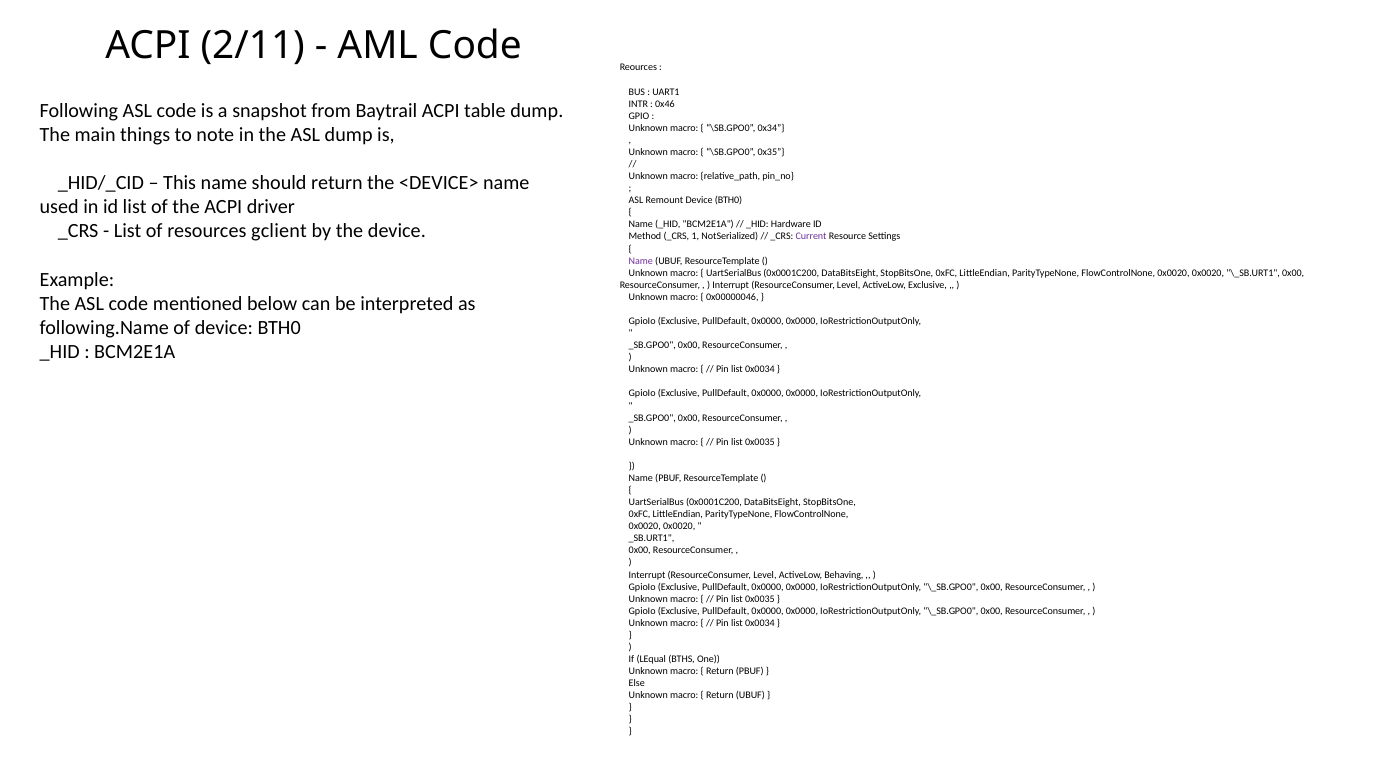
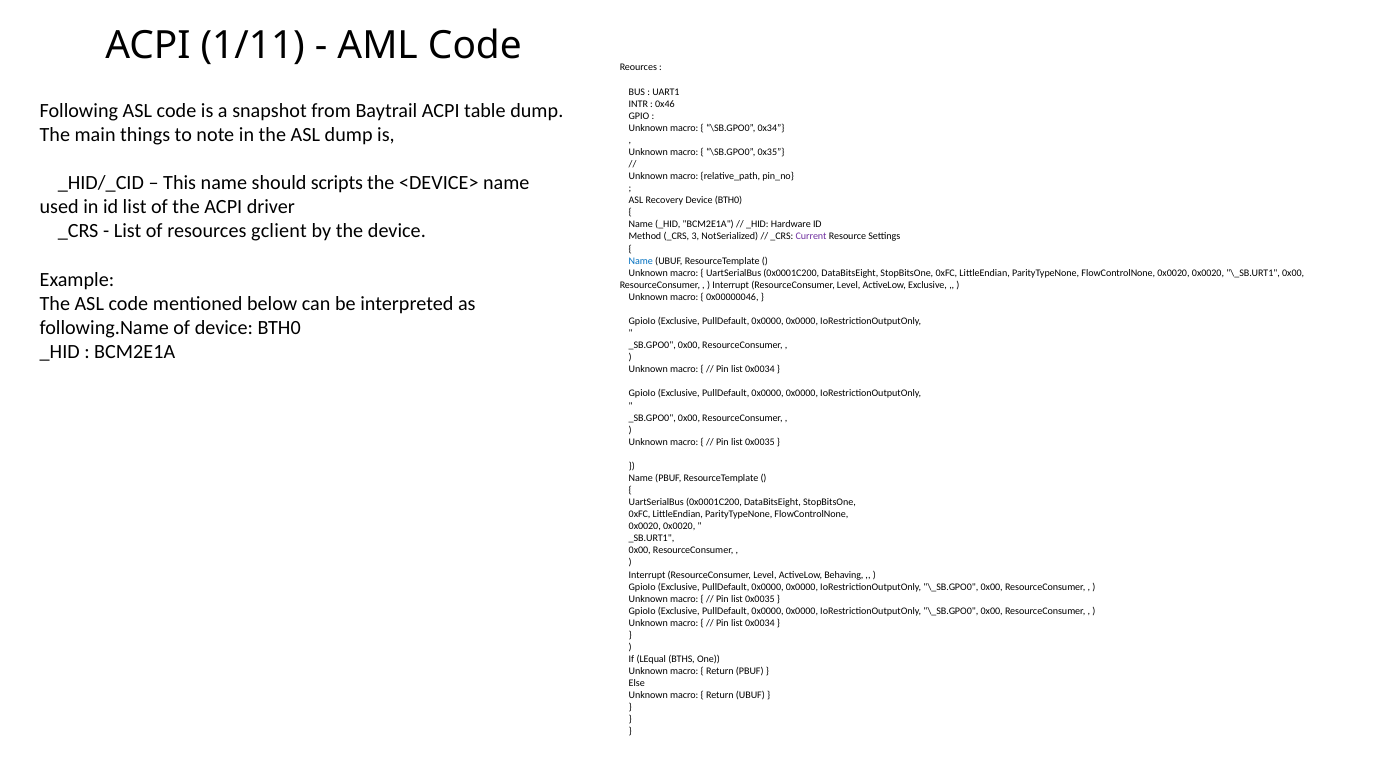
2/11: 2/11 -> 1/11
should return: return -> scripts
Remount: Remount -> Recovery
1: 1 -> 3
Name at (641, 261) colour: purple -> blue
